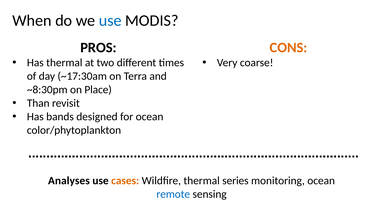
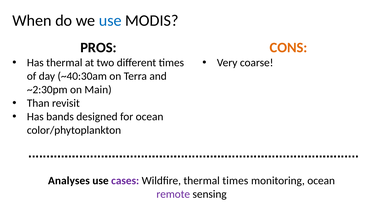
~17:30am: ~17:30am -> ~40:30am
~8:30pm: ~8:30pm -> ~2:30pm
Place: Place -> Main
cases colour: orange -> purple
thermal series: series -> times
remote colour: blue -> purple
